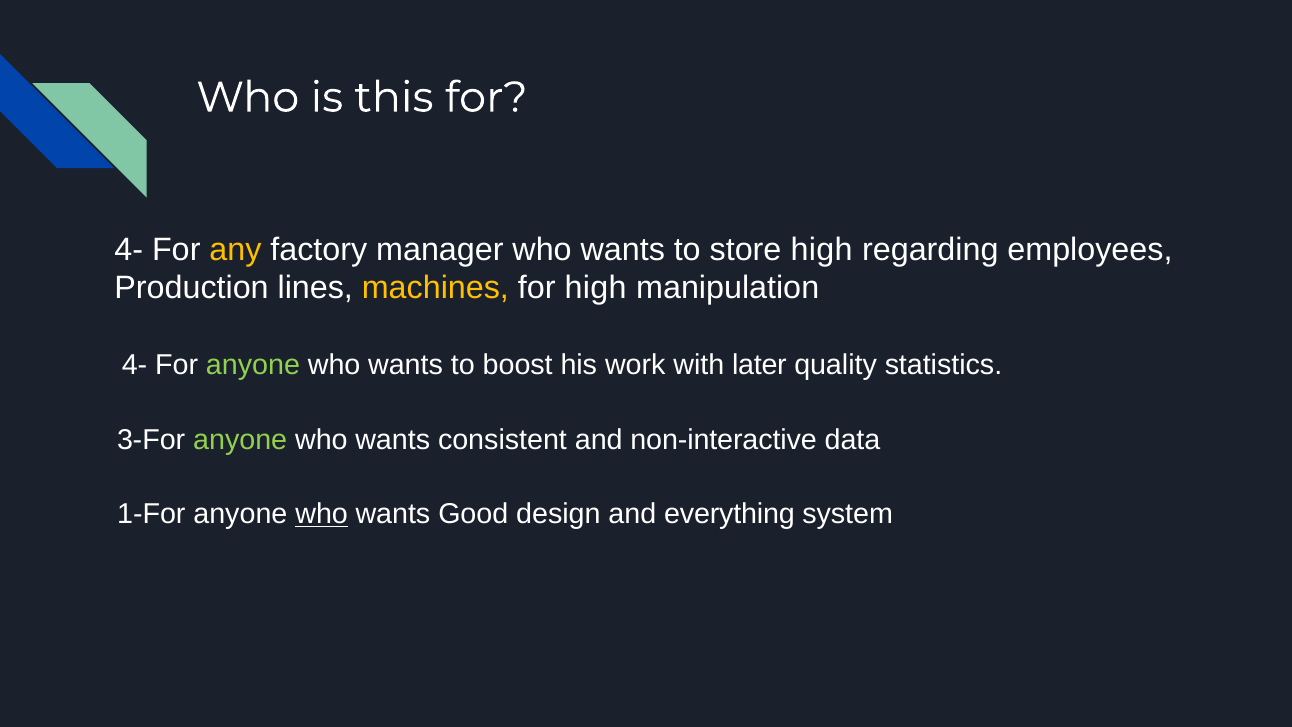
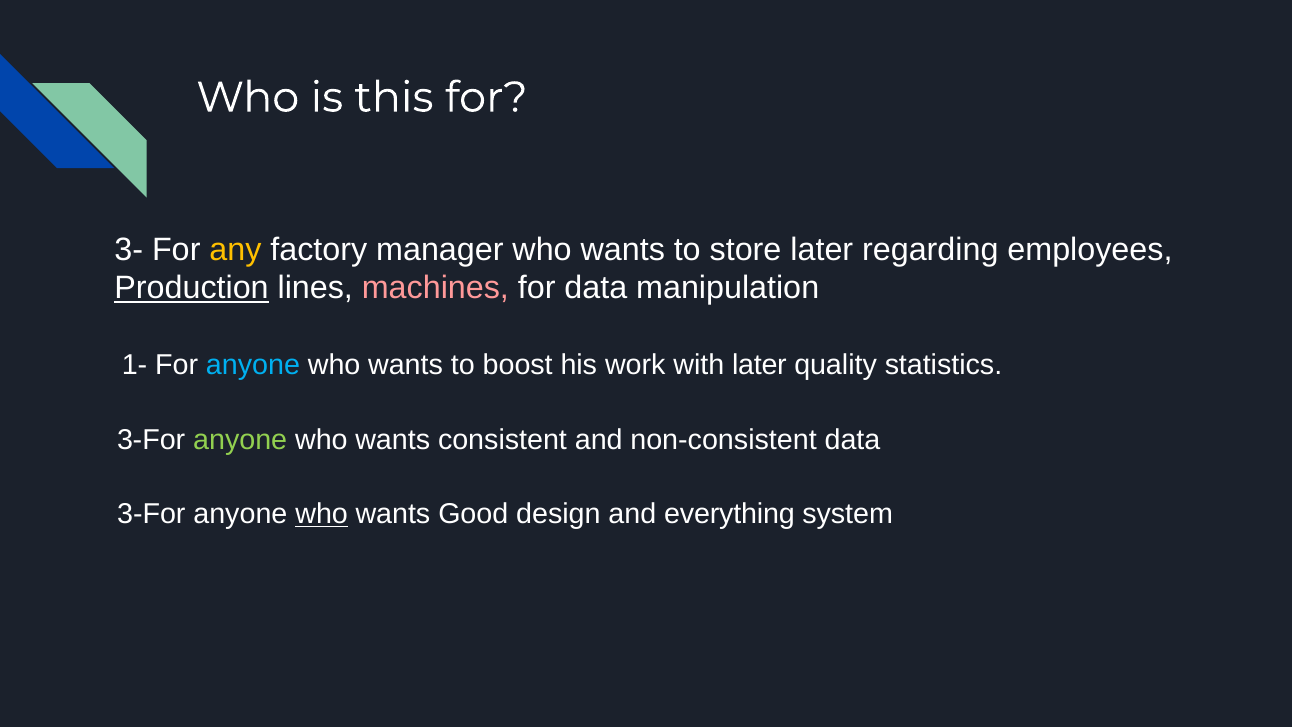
4- at (129, 249): 4- -> 3-
store high: high -> later
Production underline: none -> present
machines colour: yellow -> pink
for high: high -> data
4- at (135, 365): 4- -> 1-
anyone at (253, 365) colour: light green -> light blue
non-interactive: non-interactive -> non-consistent
1-For at (151, 514): 1-For -> 3-For
